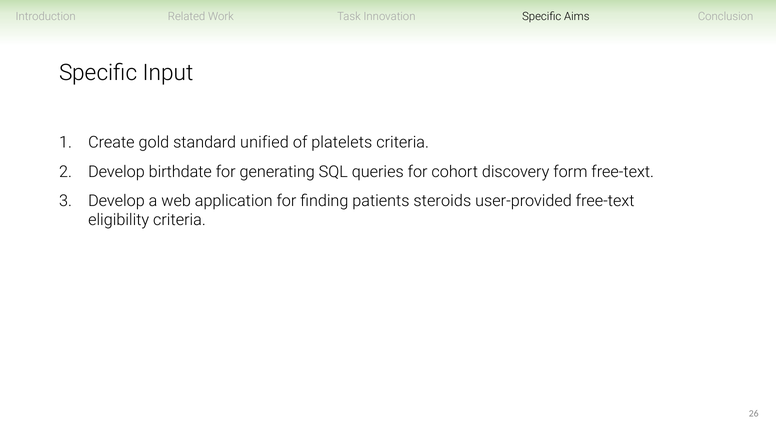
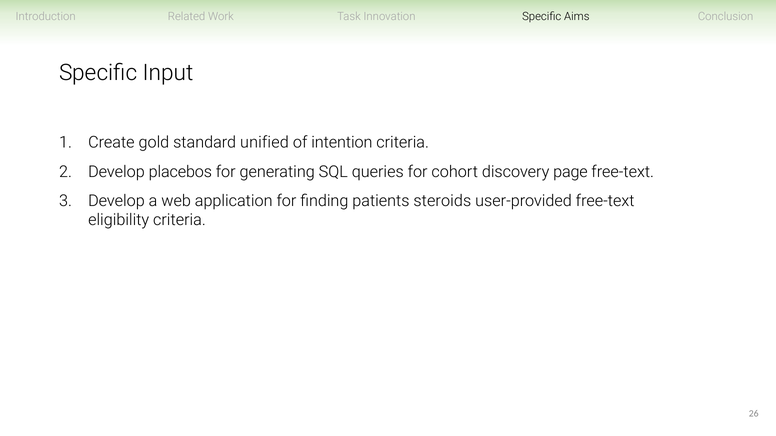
platelets: platelets -> intention
birthdate: birthdate -> placebos
form: form -> page
